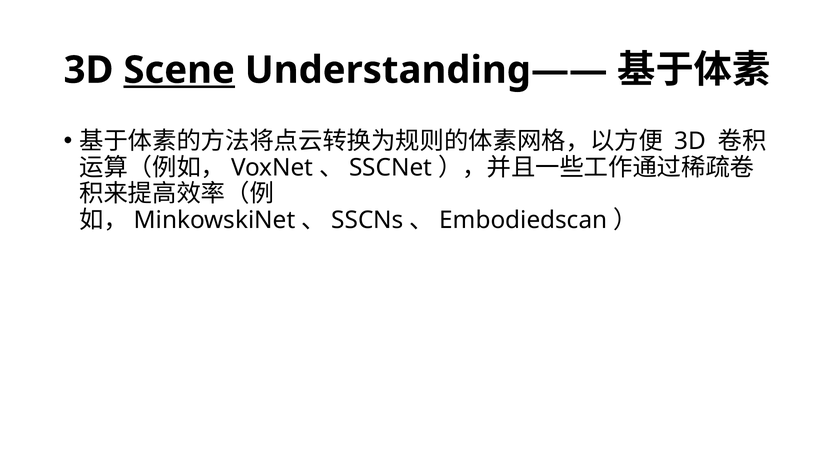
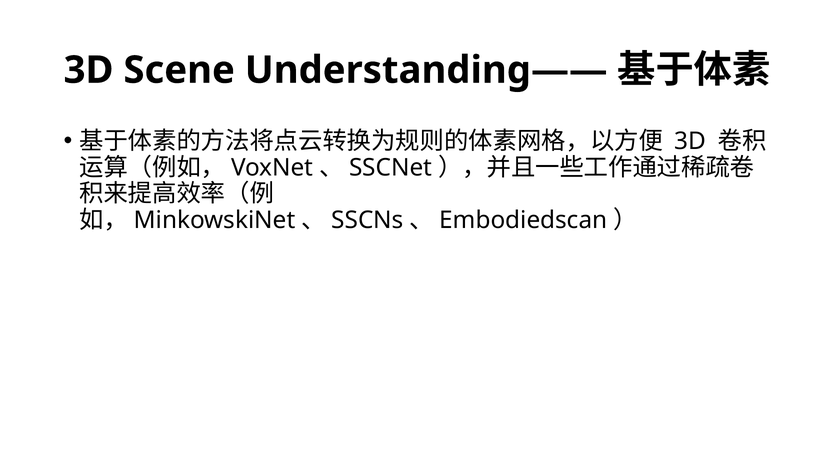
Scene underline: present -> none
